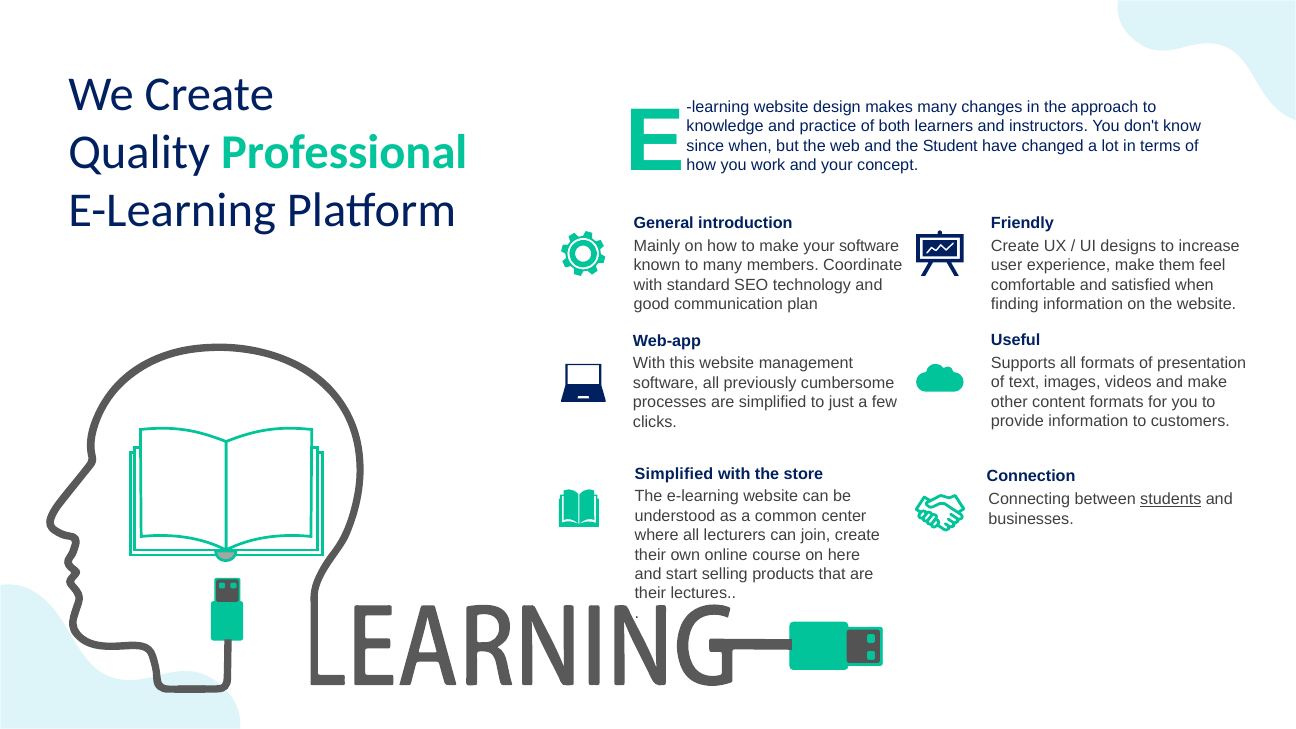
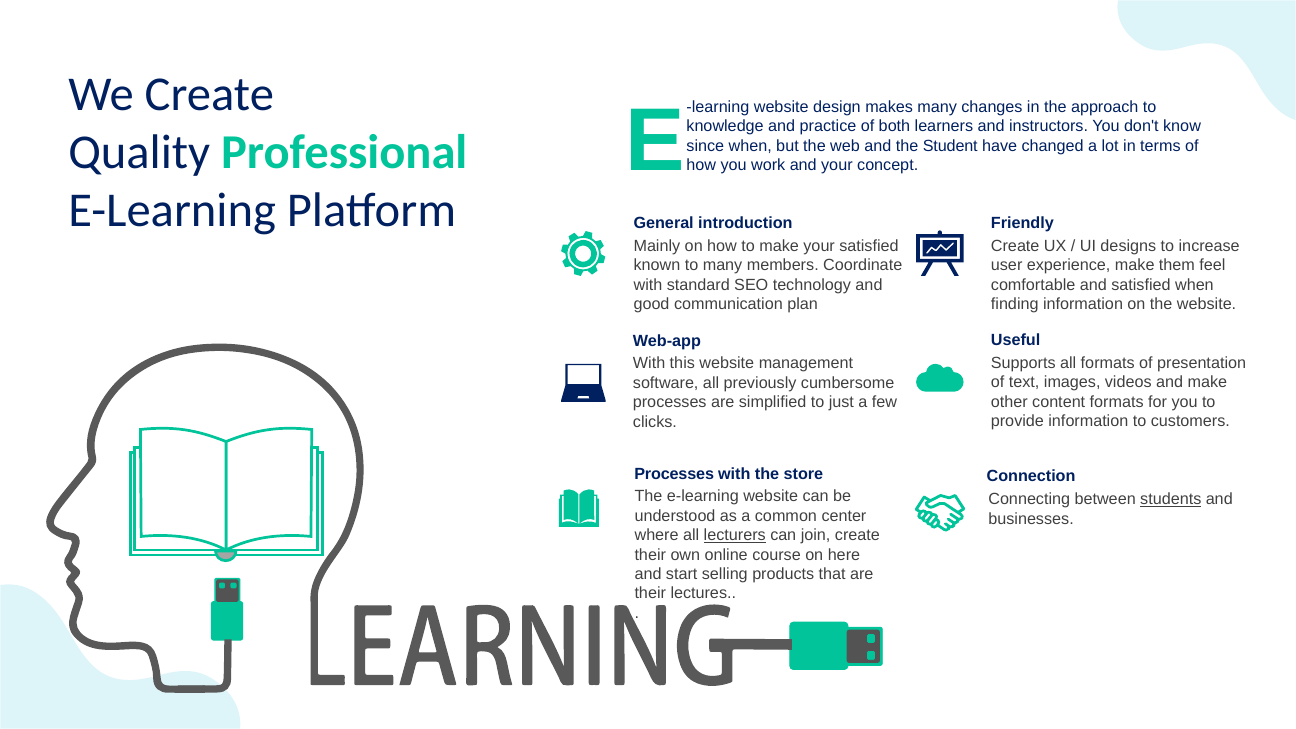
your software: software -> satisfied
Simplified at (674, 474): Simplified -> Processes
lecturers underline: none -> present
